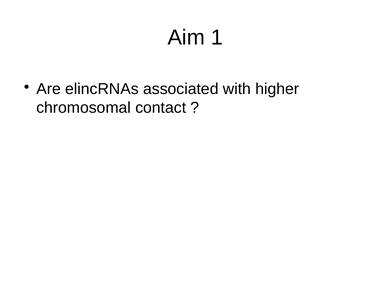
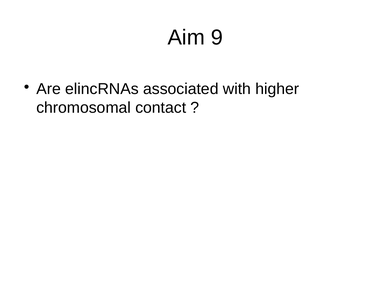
1: 1 -> 9
